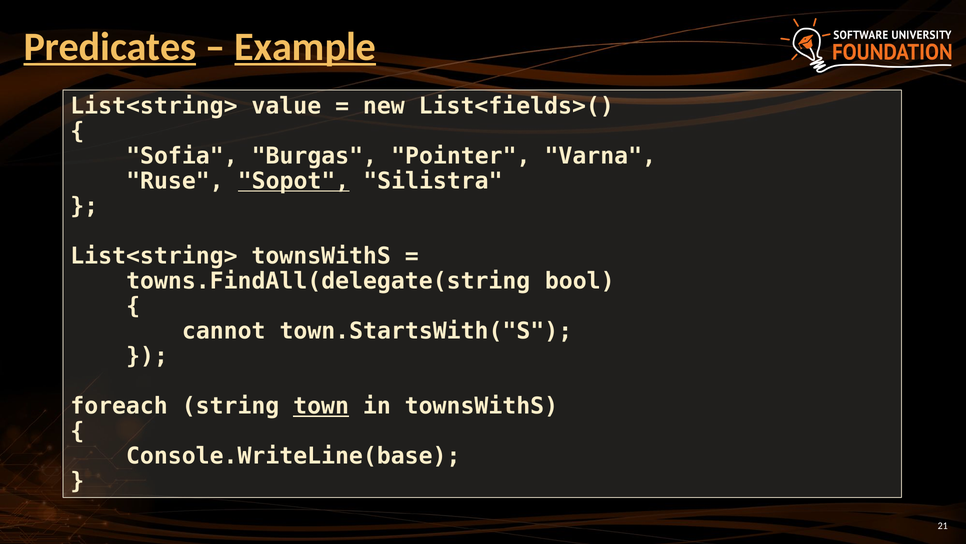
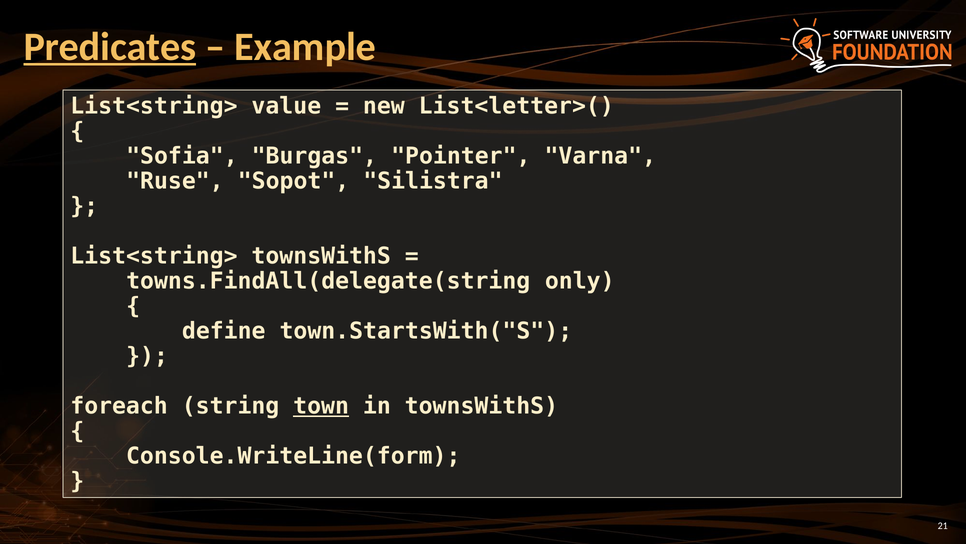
Example underline: present -> none
List<fields>(: List<fields>( -> List<letter>(
Sopot underline: present -> none
bool: bool -> only
cannot: cannot -> define
Console.WriteLine(base: Console.WriteLine(base -> Console.WriteLine(form
